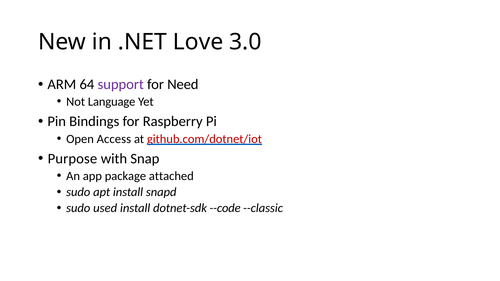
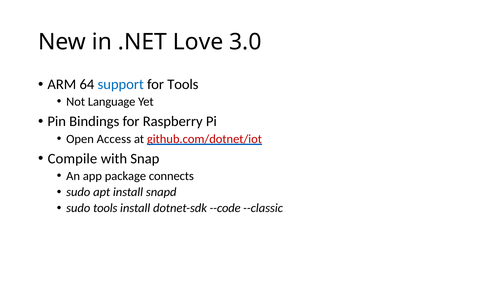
support colour: purple -> blue
for Need: Need -> Tools
Purpose: Purpose -> Compile
attached: attached -> connects
sudo used: used -> tools
